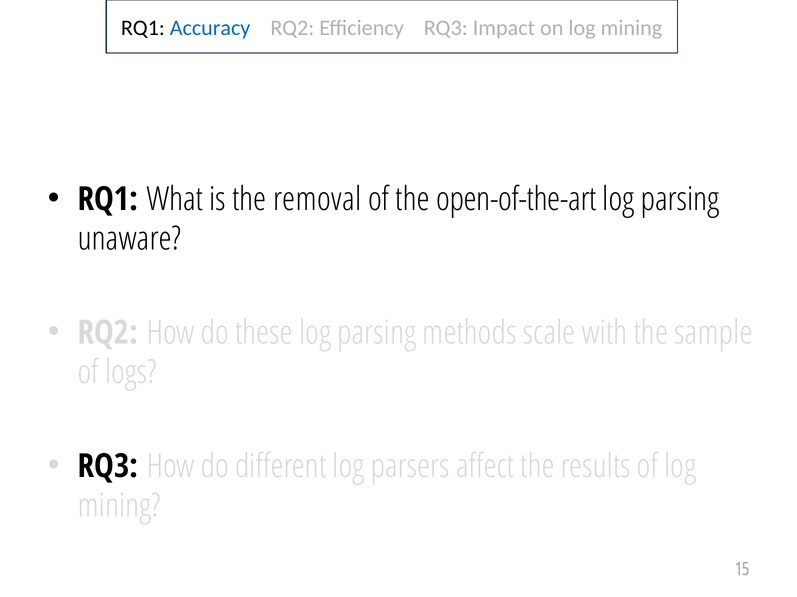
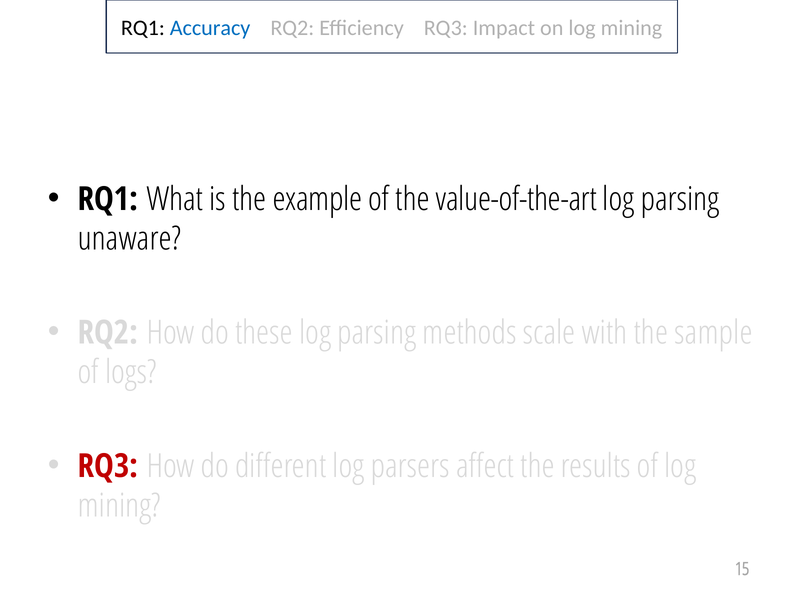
removal: removal -> example
open-of-the-art: open-of-the-art -> value-of-the-art
RQ3 at (108, 467) colour: black -> red
